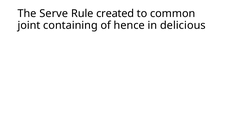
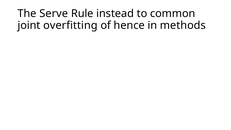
created: created -> instead
containing: containing -> overfitting
delicious: delicious -> methods
